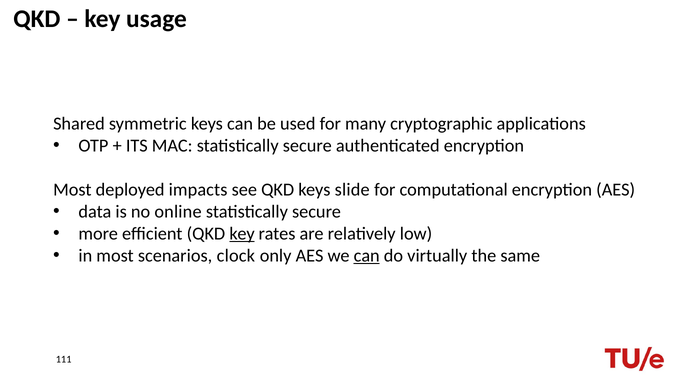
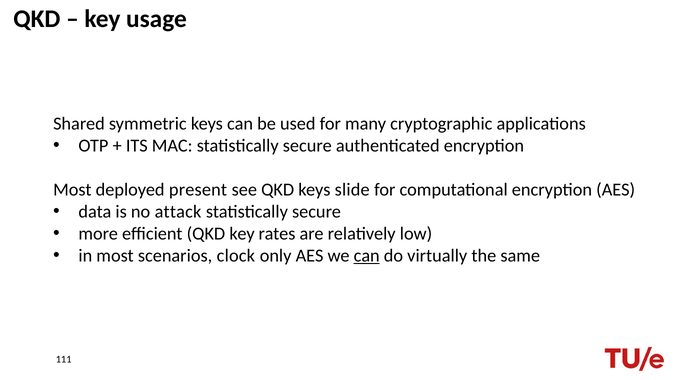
impacts: impacts -> present
online: online -> attack
key at (242, 234) underline: present -> none
